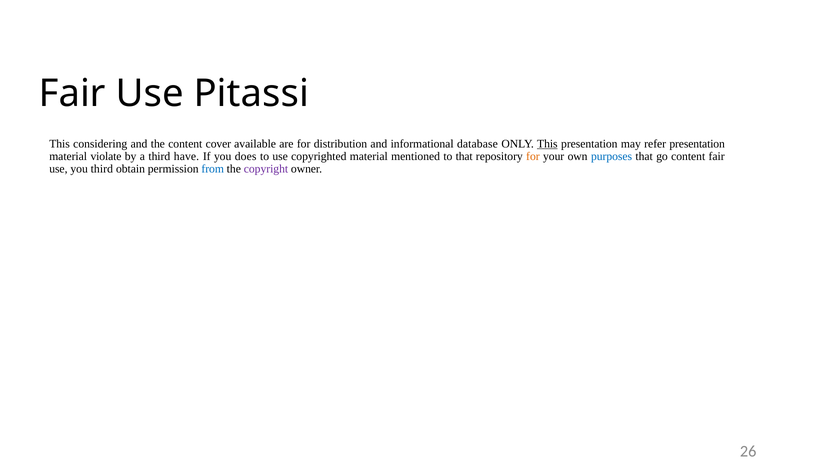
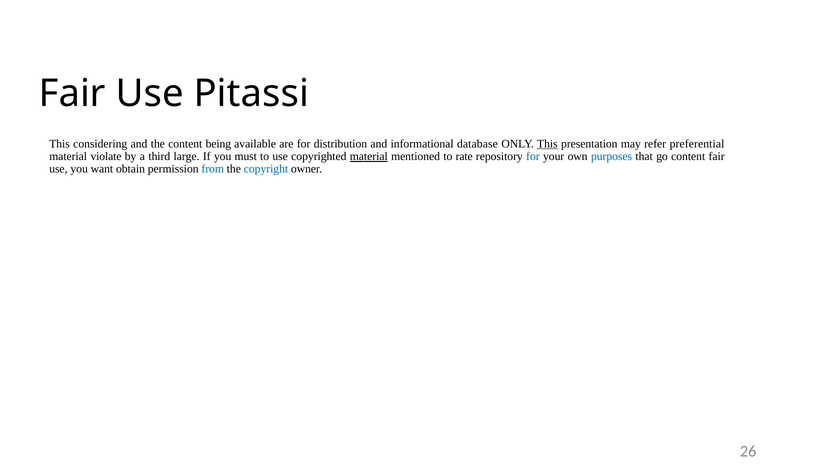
cover: cover -> being
refer presentation: presentation -> preferential
have: have -> large
does: does -> must
material at (369, 156) underline: none -> present
to that: that -> rate
for at (533, 156) colour: orange -> blue
you third: third -> want
copyright colour: purple -> blue
